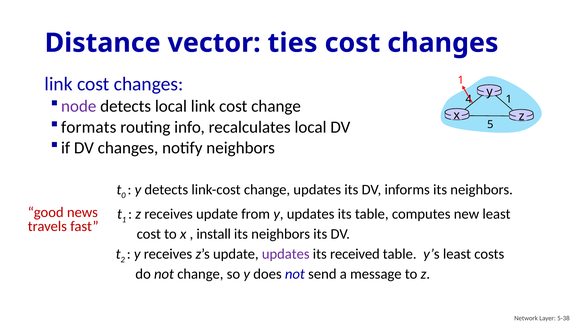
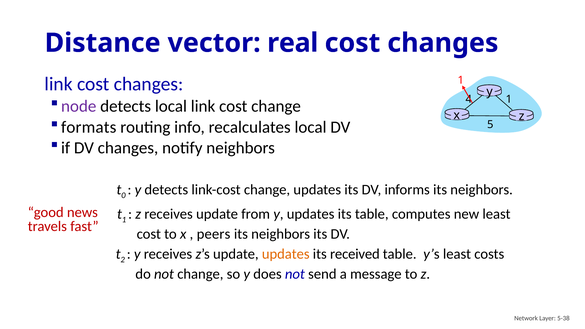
ties: ties -> real
install: install -> peers
updates at (286, 254) colour: purple -> orange
